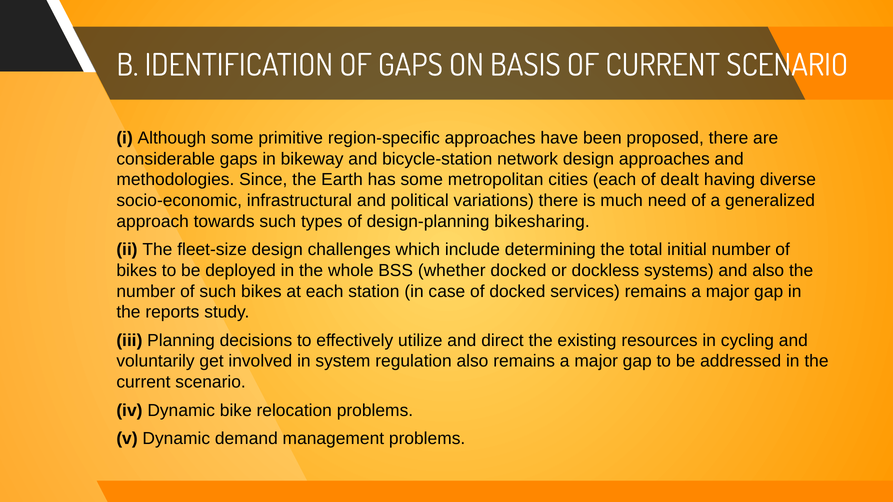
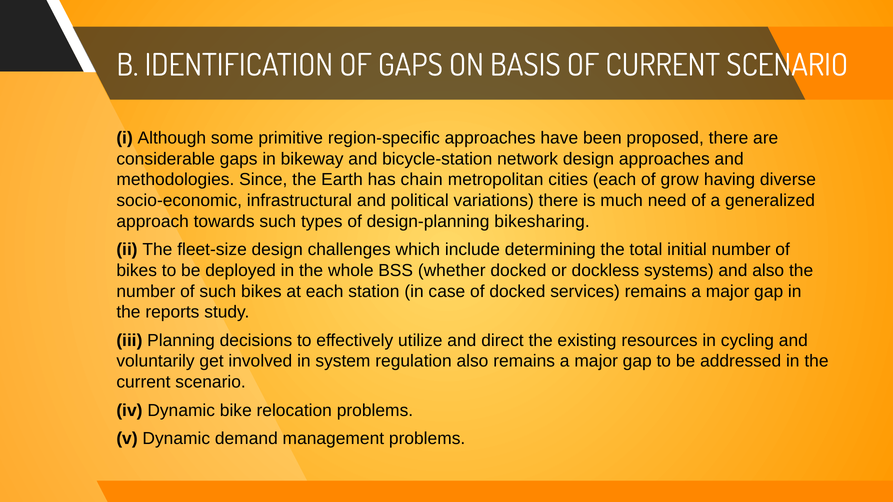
has some: some -> chain
dealt: dealt -> grow
